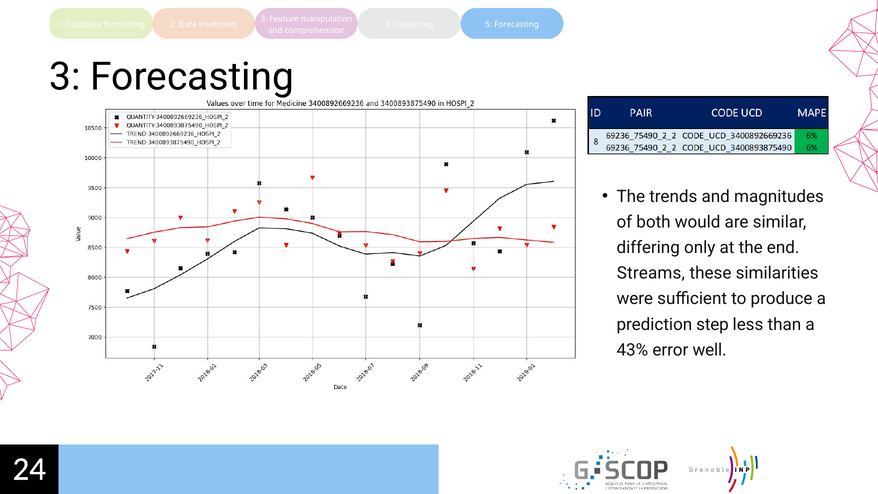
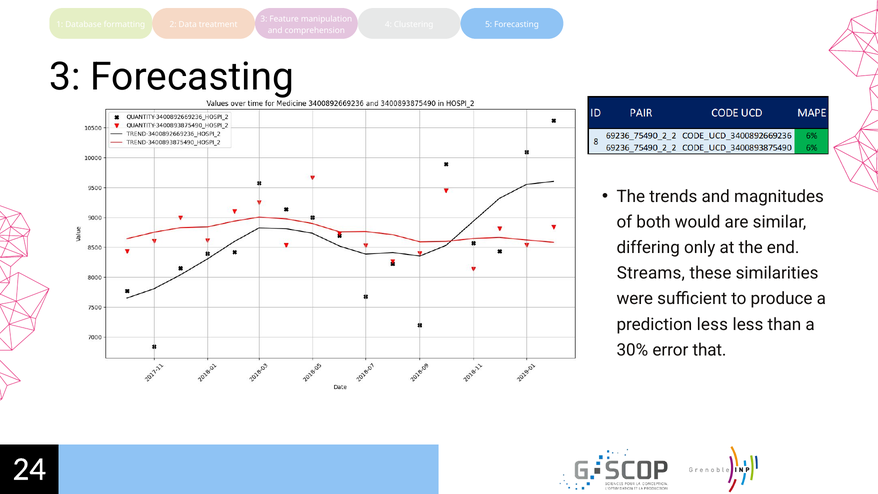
prediction step: step -> less
43%: 43% -> 30%
well: well -> that
